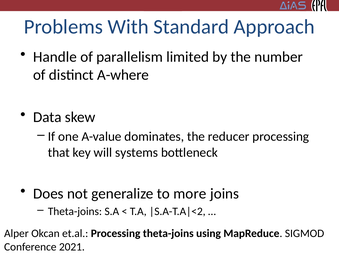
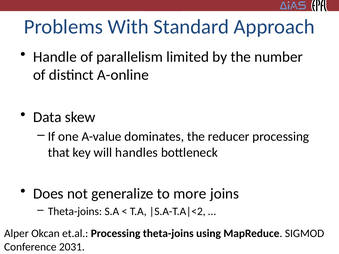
A-where: A-where -> A-online
systems: systems -> handles
2021: 2021 -> 2031
